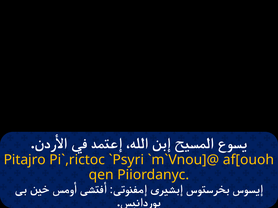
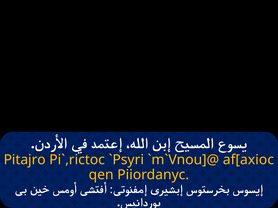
af[ouoh: af[ouoh -> af[axioc
